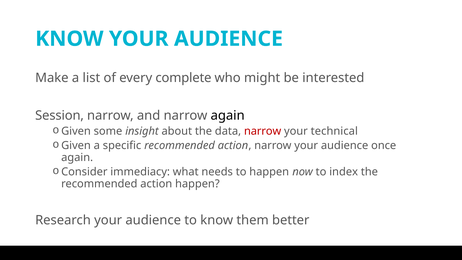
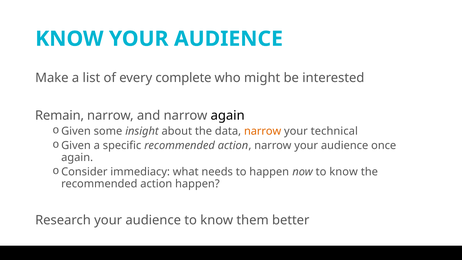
Session: Session -> Remain
narrow at (263, 131) colour: red -> orange
now to index: index -> know
